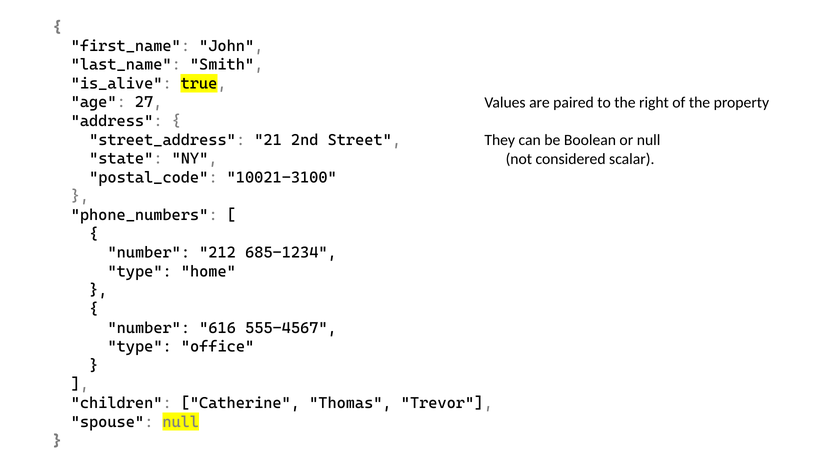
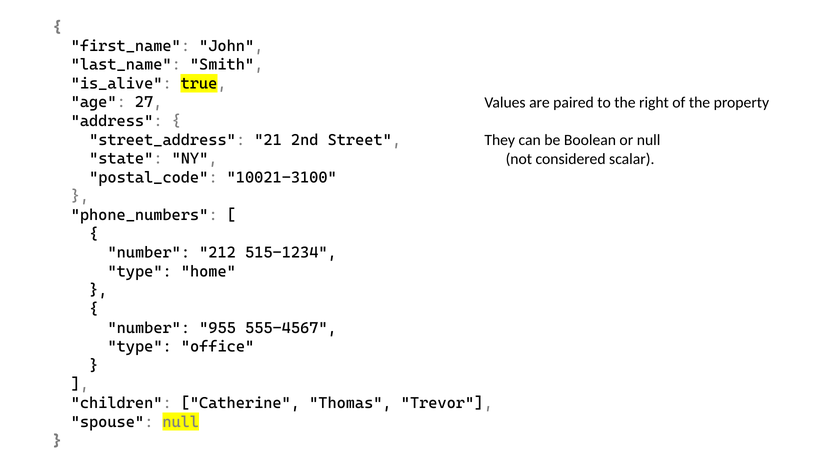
685-1234: 685-1234 -> 515-1234
616: 616 -> 955
